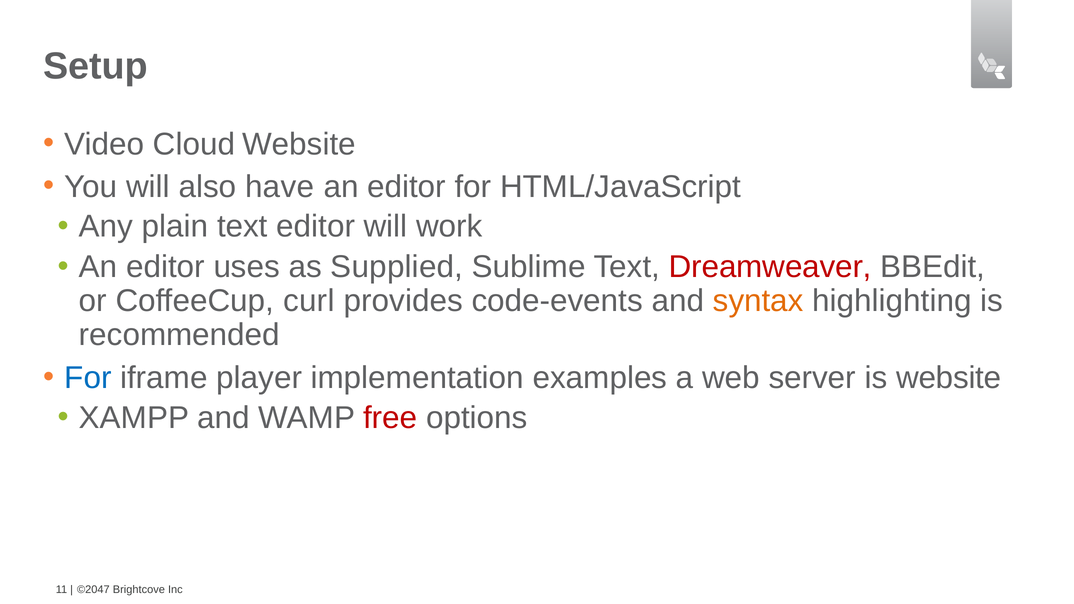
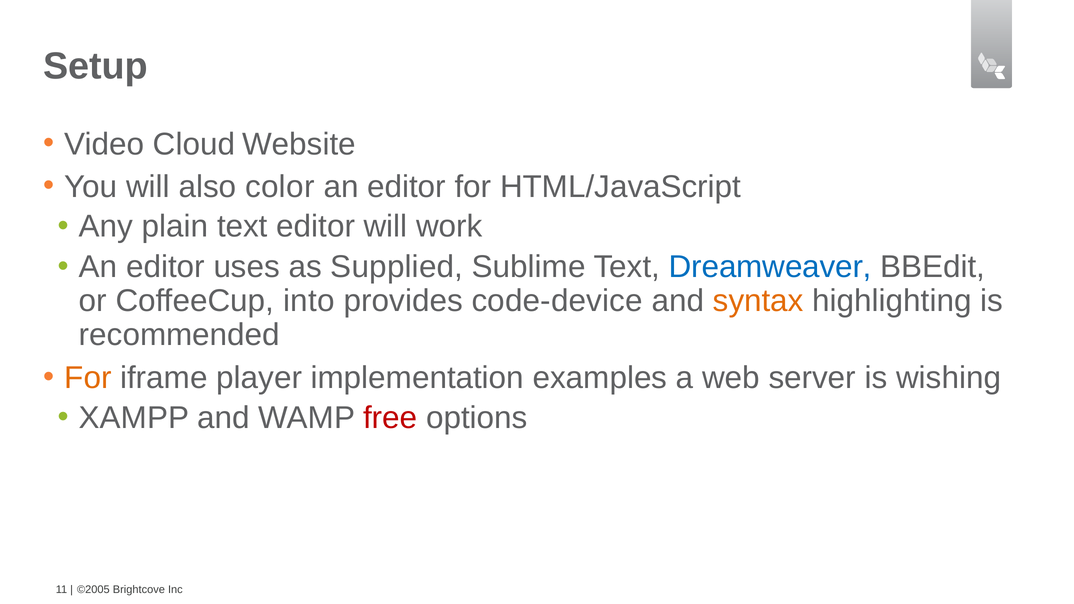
have: have -> color
Dreamweaver colour: red -> blue
curl: curl -> into
code-events: code-events -> code-device
For at (88, 378) colour: blue -> orange
is website: website -> wishing
©2047: ©2047 -> ©2005
